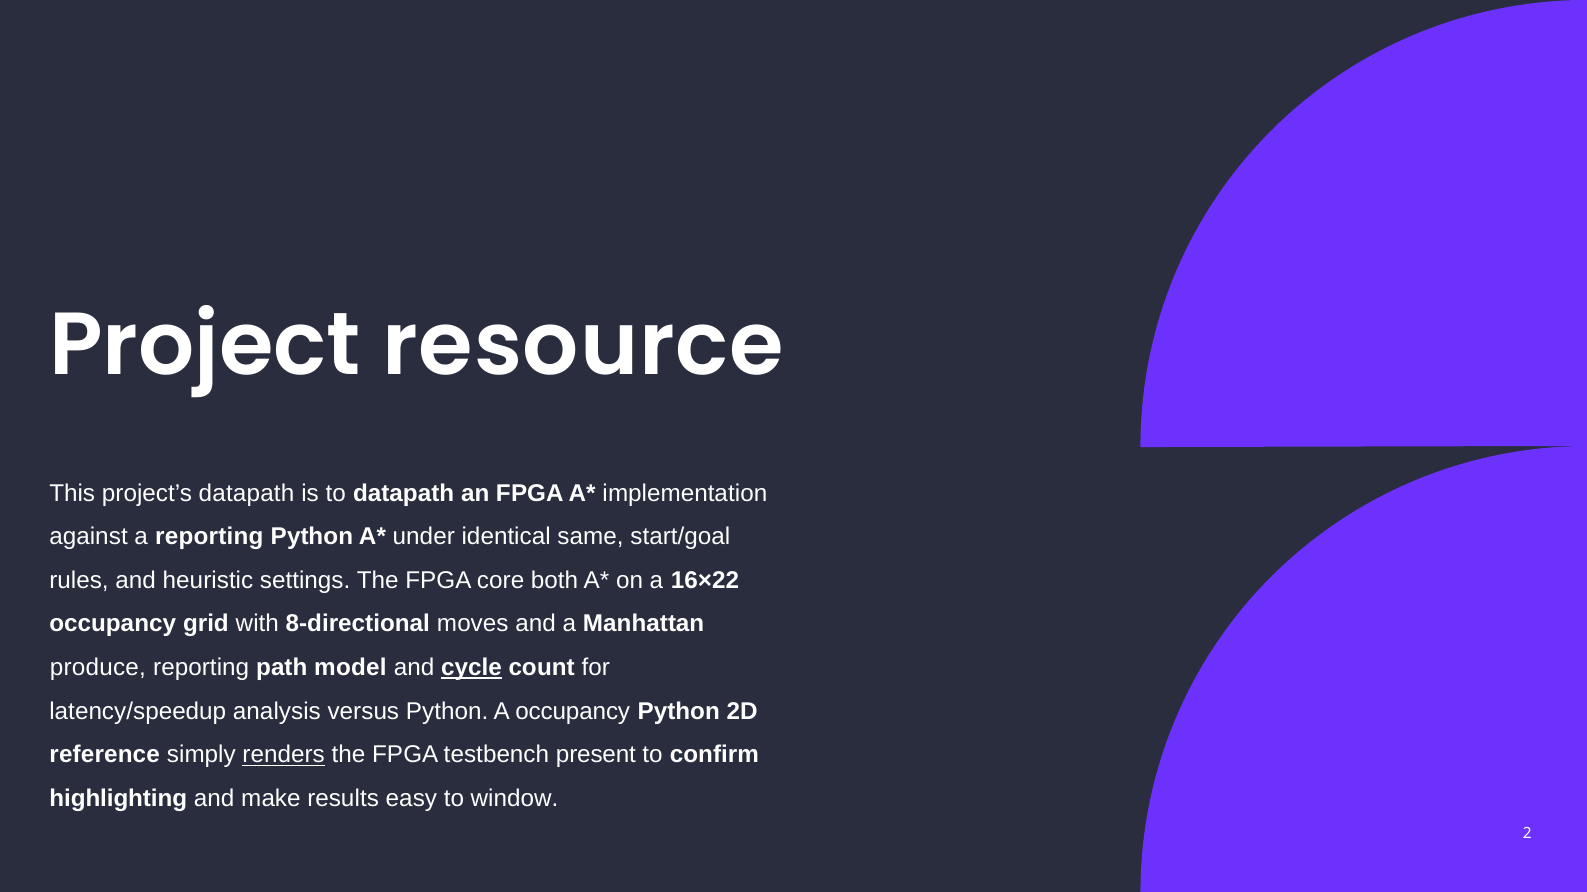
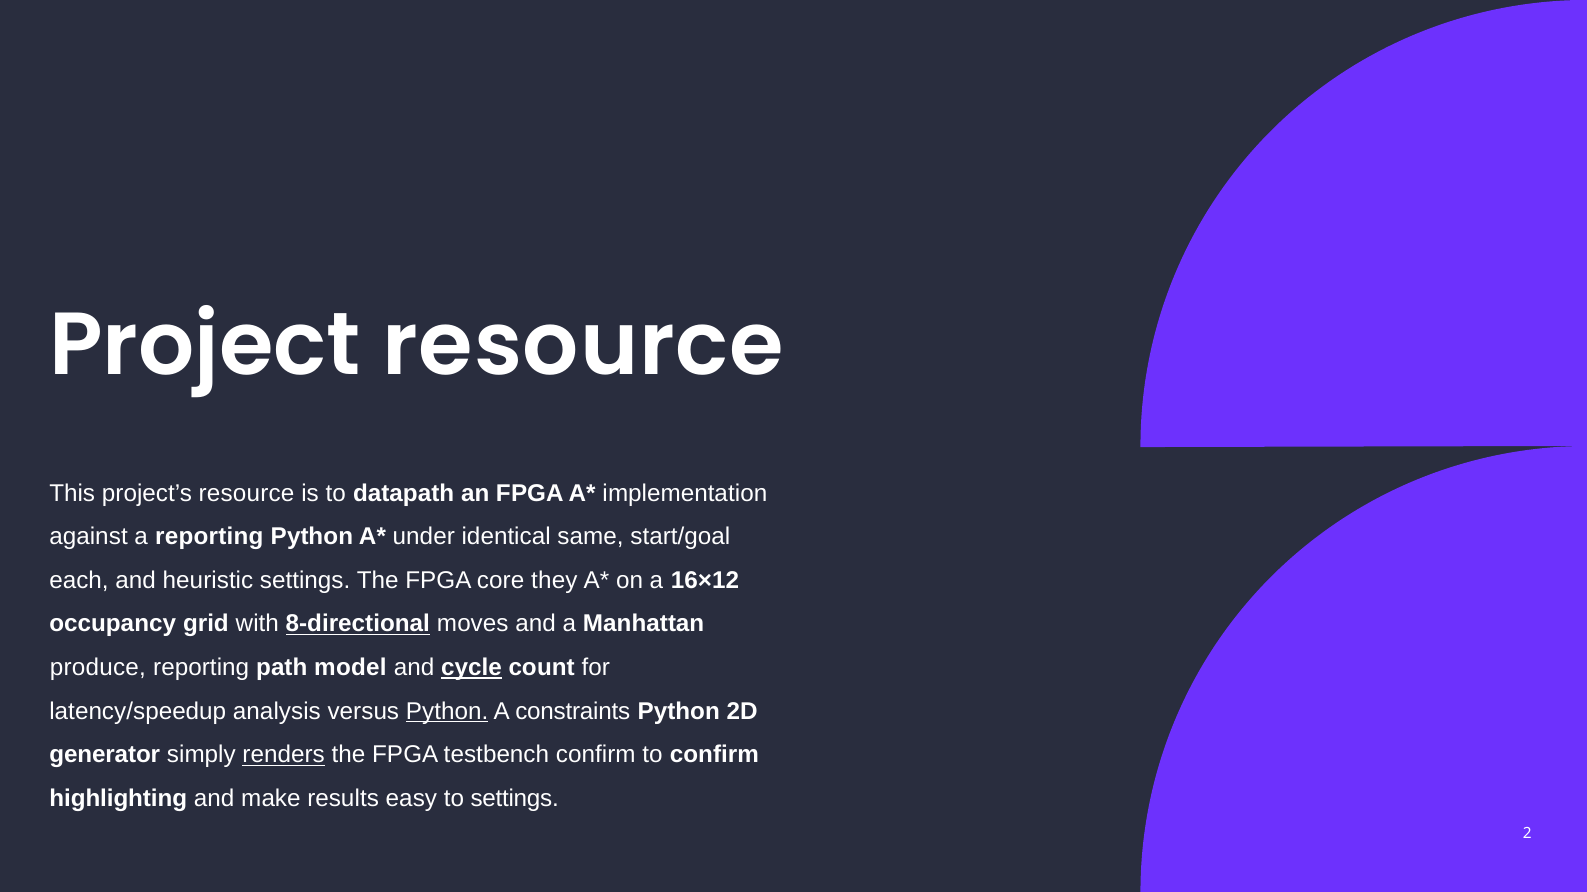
project’s datapath: datapath -> resource
rules: rules -> each
both: both -> they
16×22: 16×22 -> 16×12
8-directional underline: none -> present
Python at (447, 712) underline: none -> present
A occupancy: occupancy -> constraints
reference: reference -> generator
testbench present: present -> confirm
to window: window -> settings
